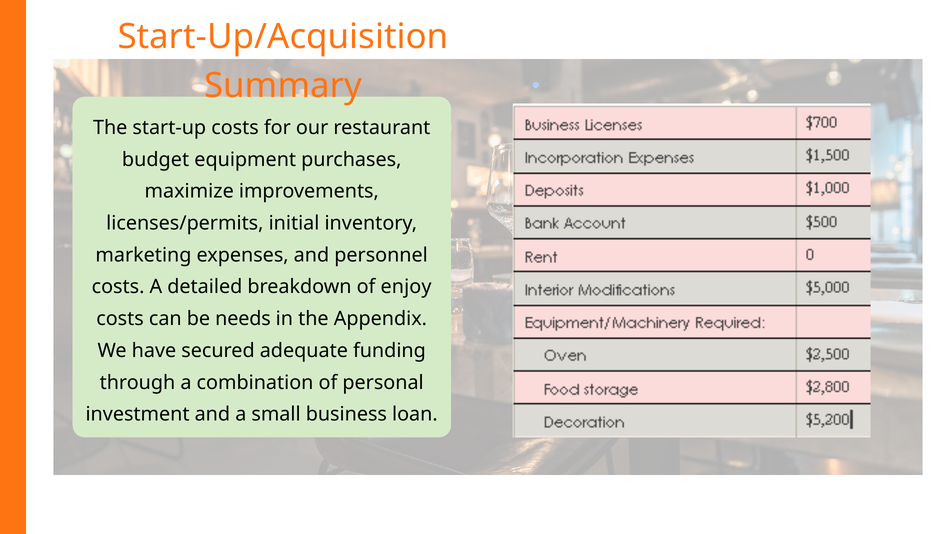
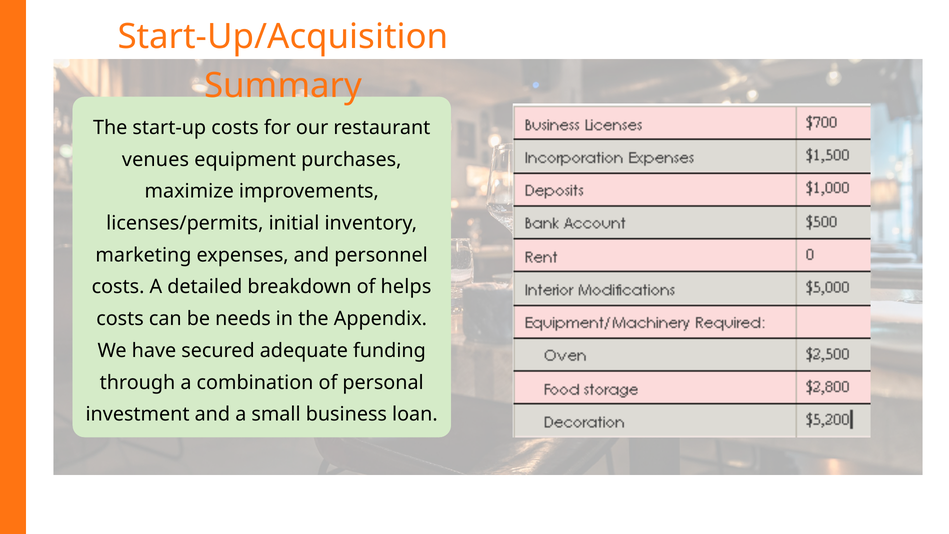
budget: budget -> venues
enjoy: enjoy -> helps
